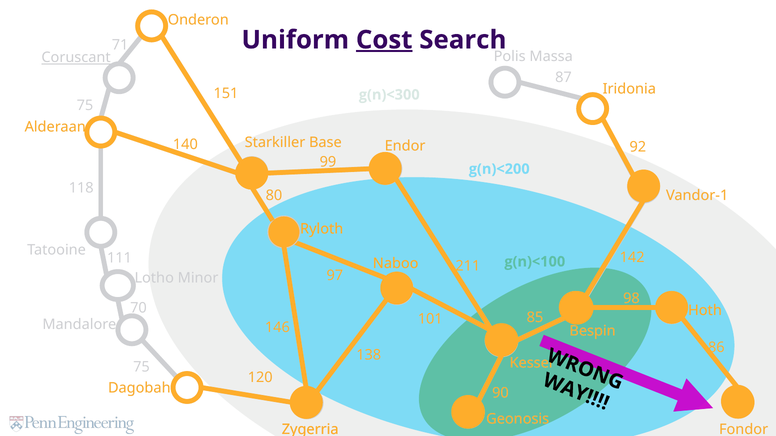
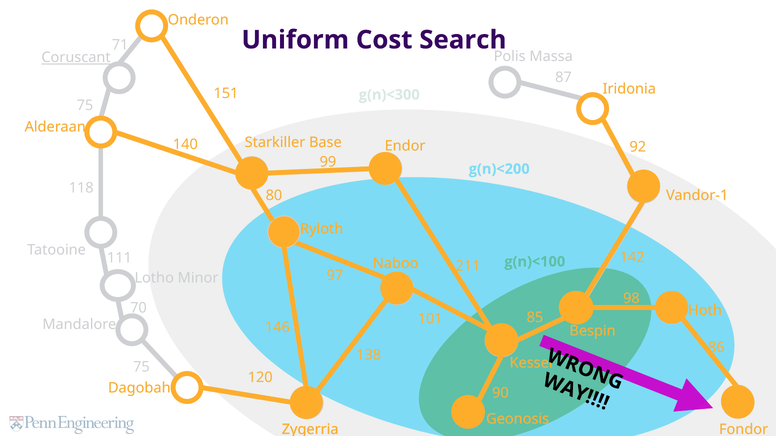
Cost underline: present -> none
